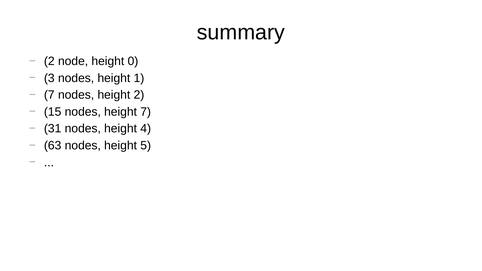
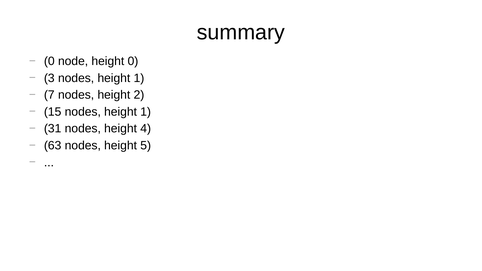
2 at (49, 61): 2 -> 0
15 nodes height 7: 7 -> 1
